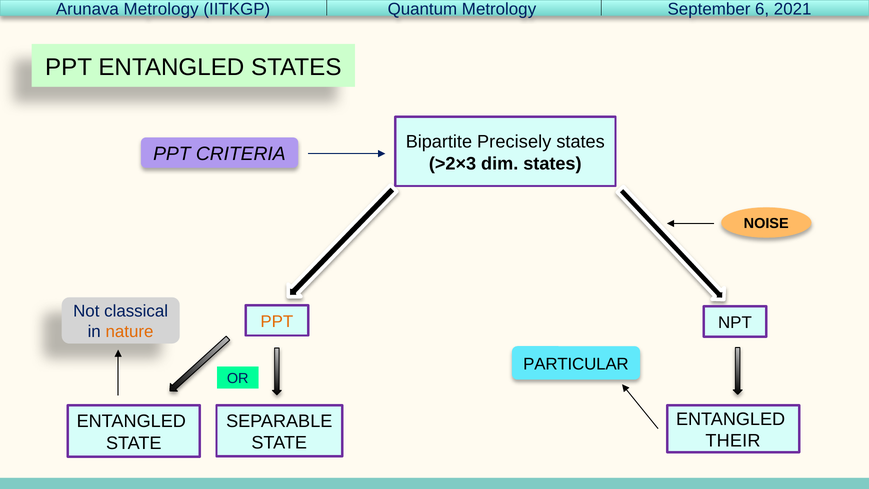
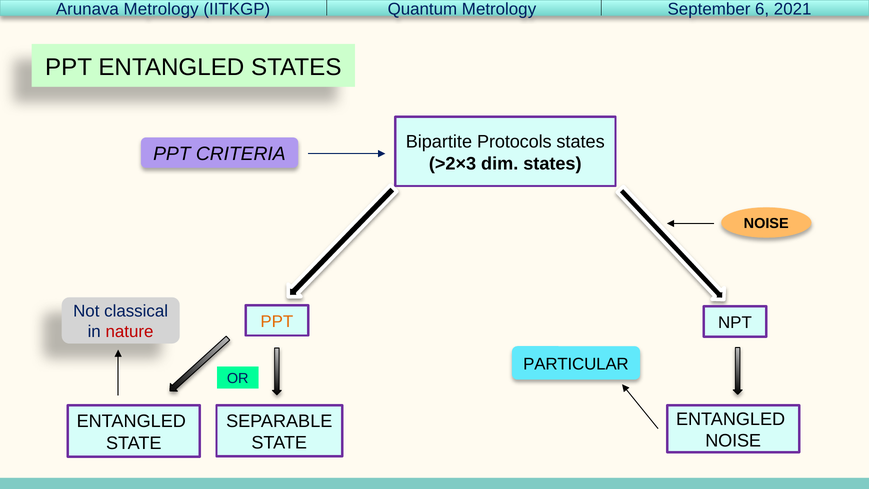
Precisely: Precisely -> Protocols
nature colour: orange -> red
THEIR at (733, 441): THEIR -> NOISE
